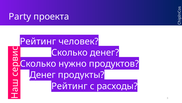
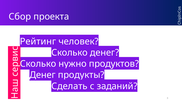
Party: Party -> Сбор
Рейтинг at (69, 86): Рейтинг -> Сделать
расходы: расходы -> заданий
